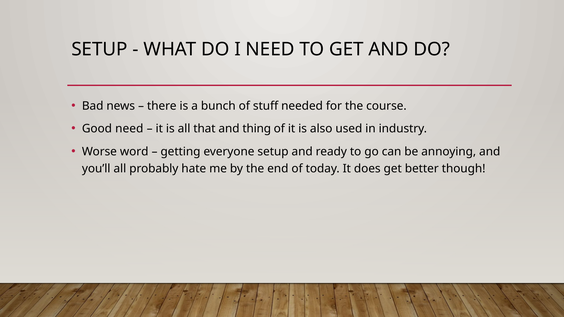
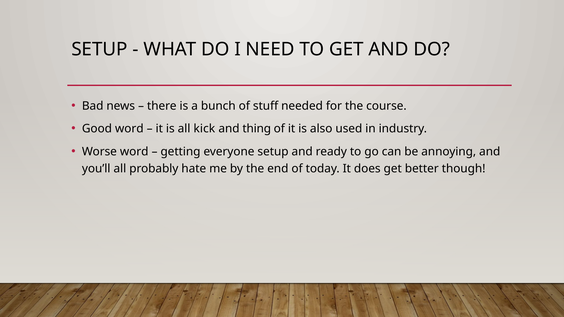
Good need: need -> word
that: that -> kick
